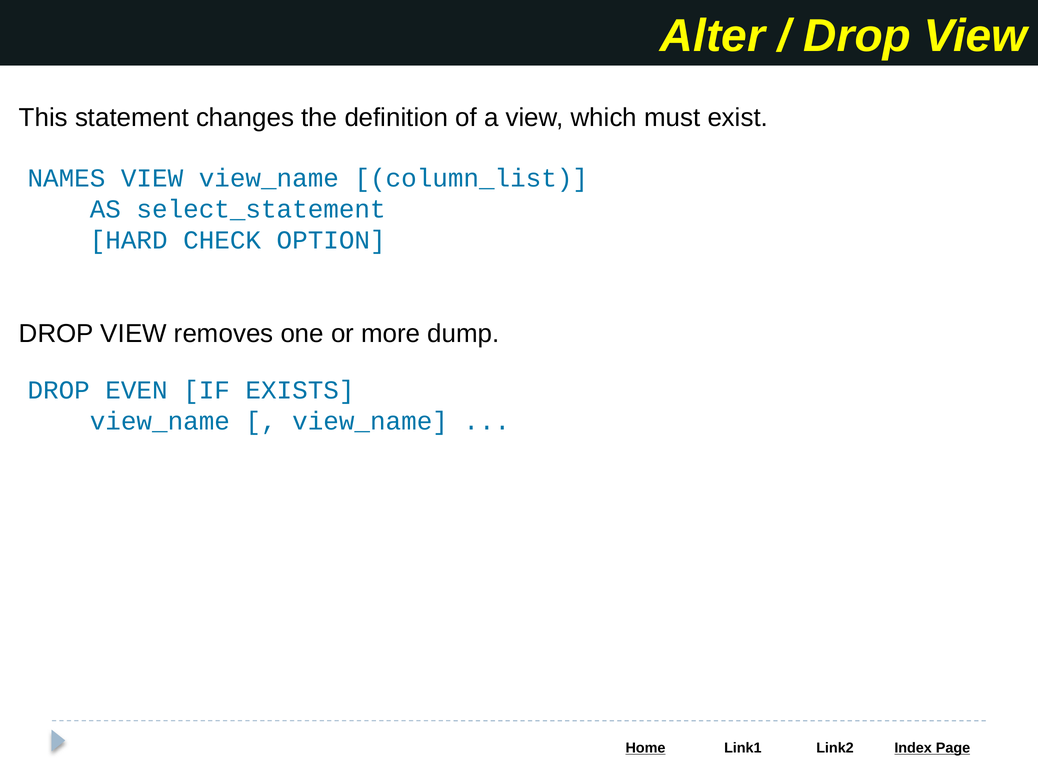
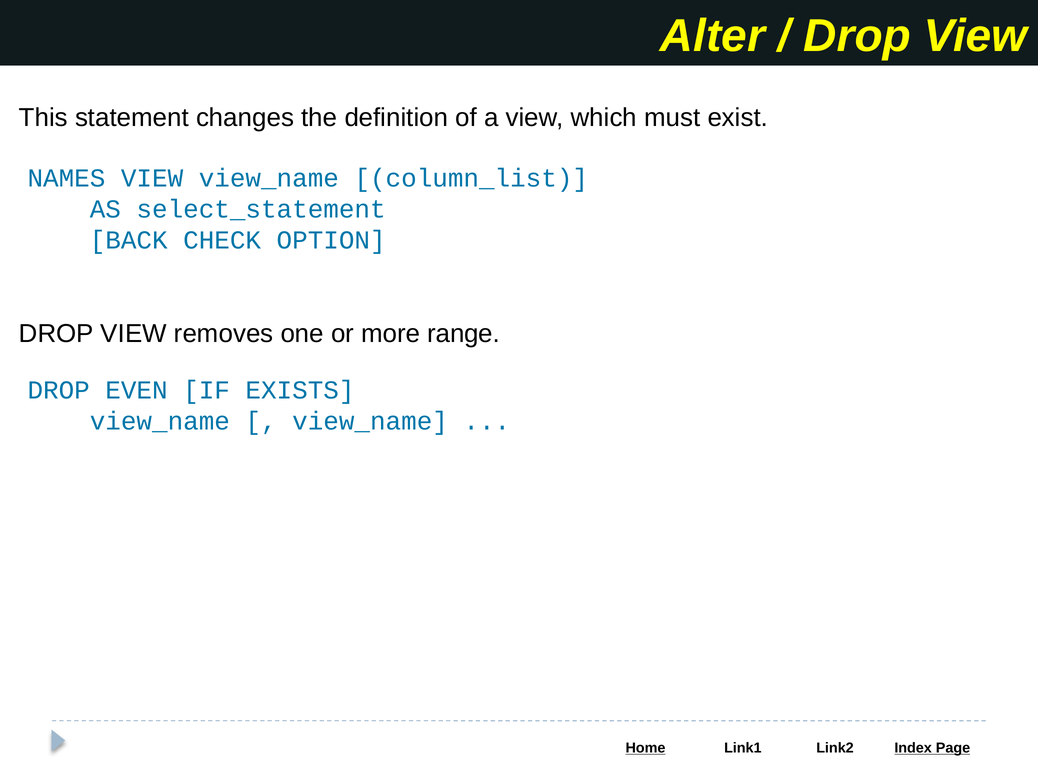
HARD: HARD -> BACK
dump: dump -> range
